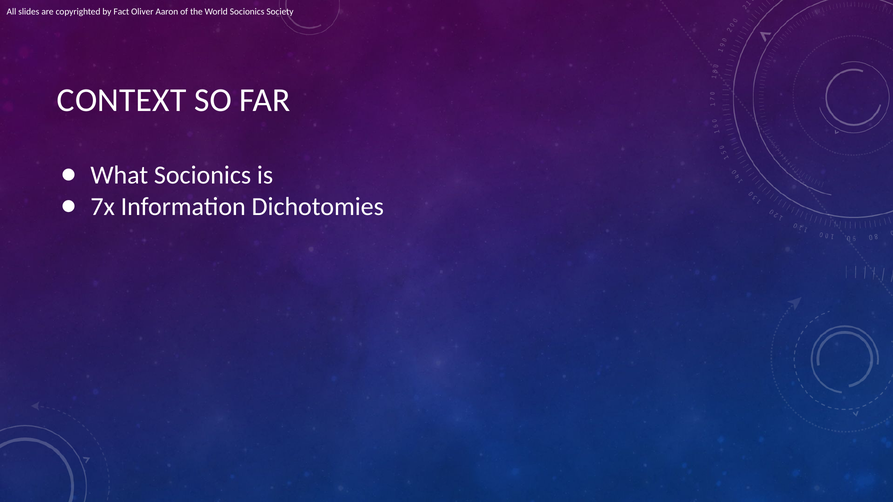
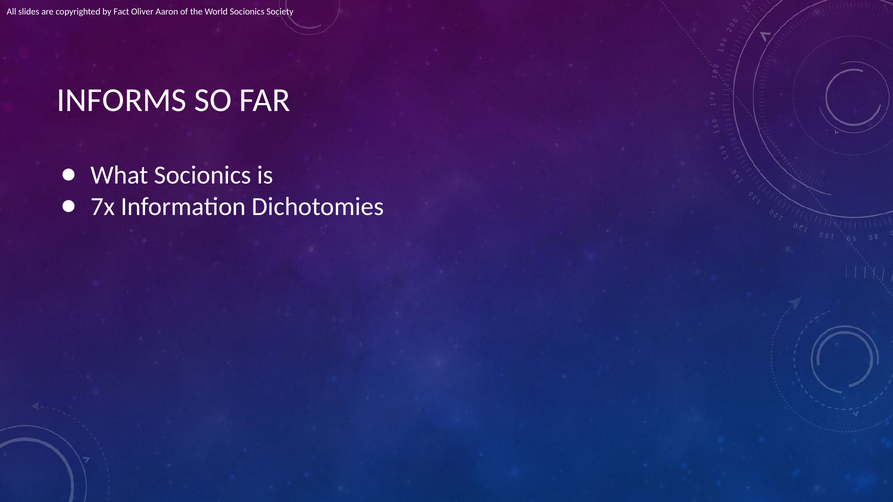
CONTEXT: CONTEXT -> INFORMS
